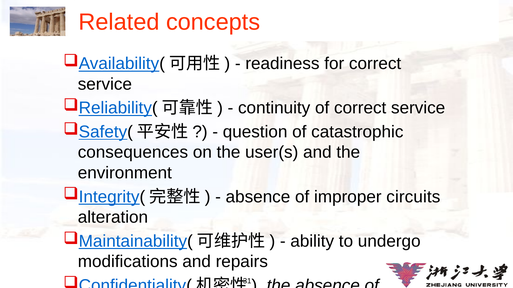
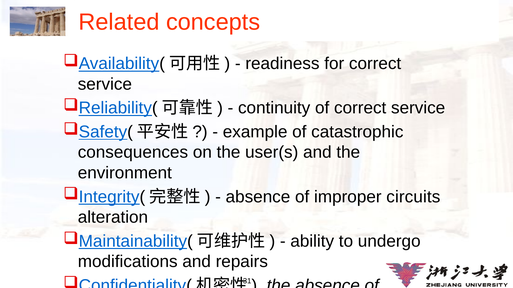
question: question -> example
